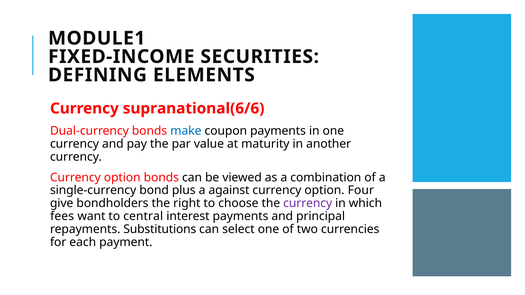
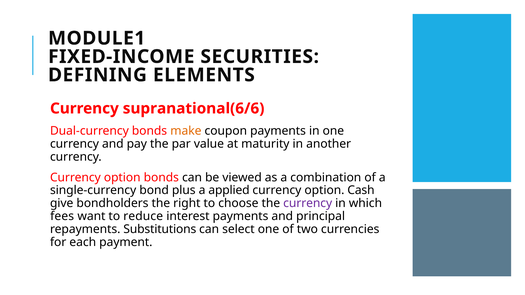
make colour: blue -> orange
against: against -> applied
Four: Four -> Cash
central: central -> reduce
